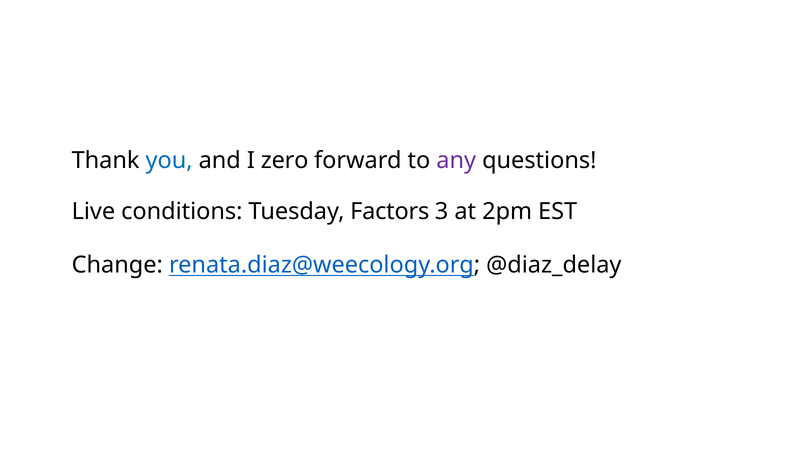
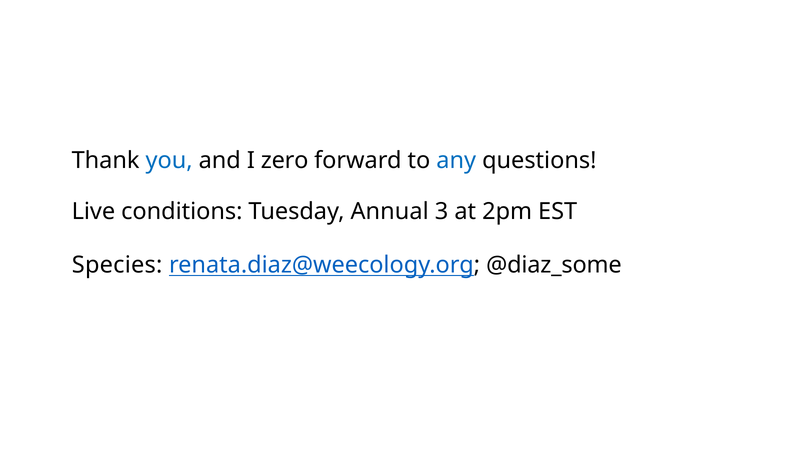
any colour: purple -> blue
Factors: Factors -> Annual
Change: Change -> Species
@diaz_delay: @diaz_delay -> @diaz_some
